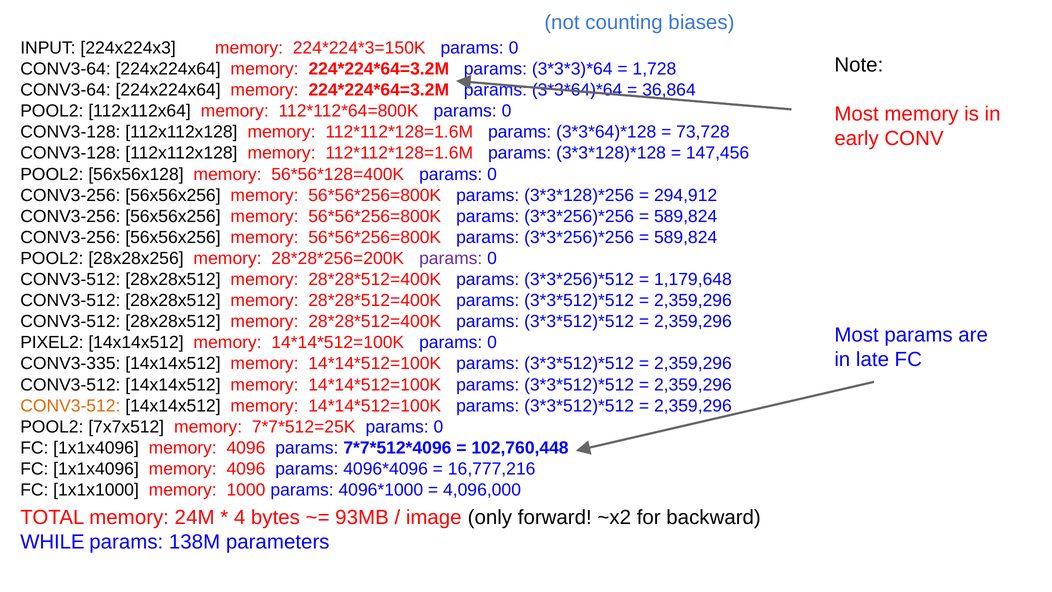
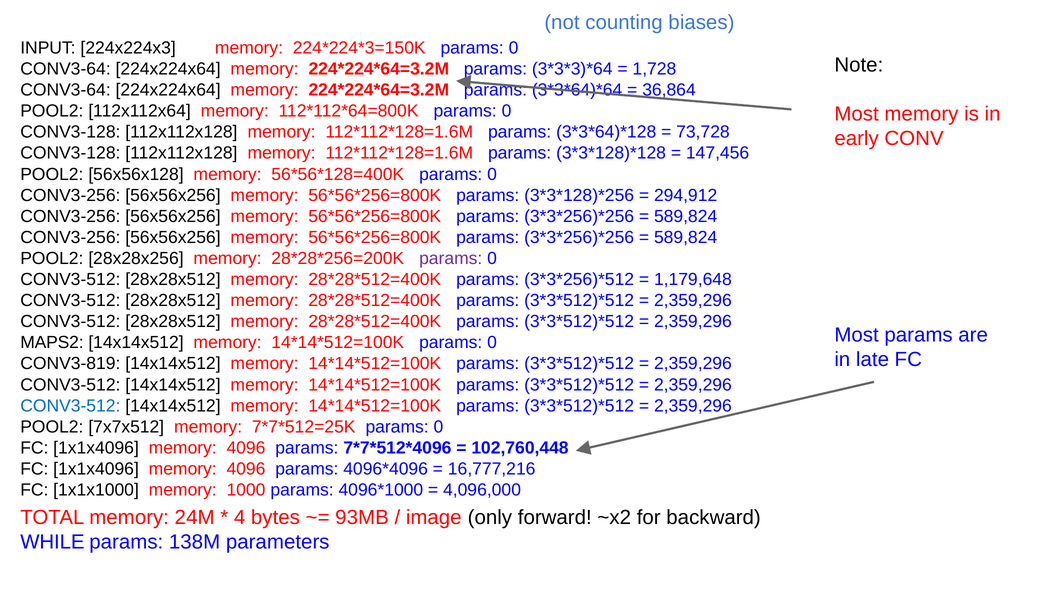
PIXEL2: PIXEL2 -> MAPS2
CONV3-335: CONV3-335 -> CONV3-819
CONV3-512 at (70, 406) colour: orange -> blue
